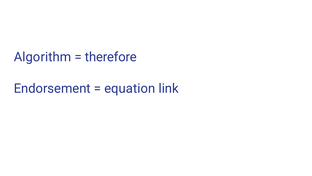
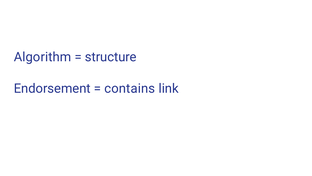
therefore: therefore -> structure
equation: equation -> contains
